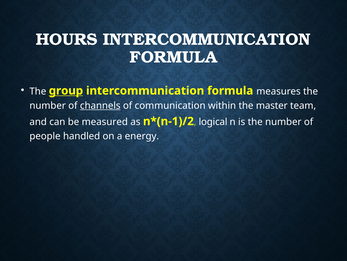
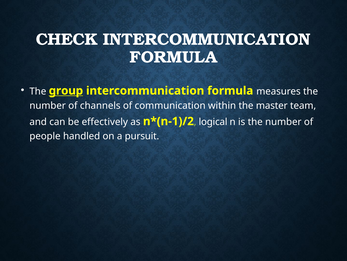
HOURS: HOURS -> CHECK
channels underline: present -> none
measured: measured -> effectively
energy: energy -> pursuit
